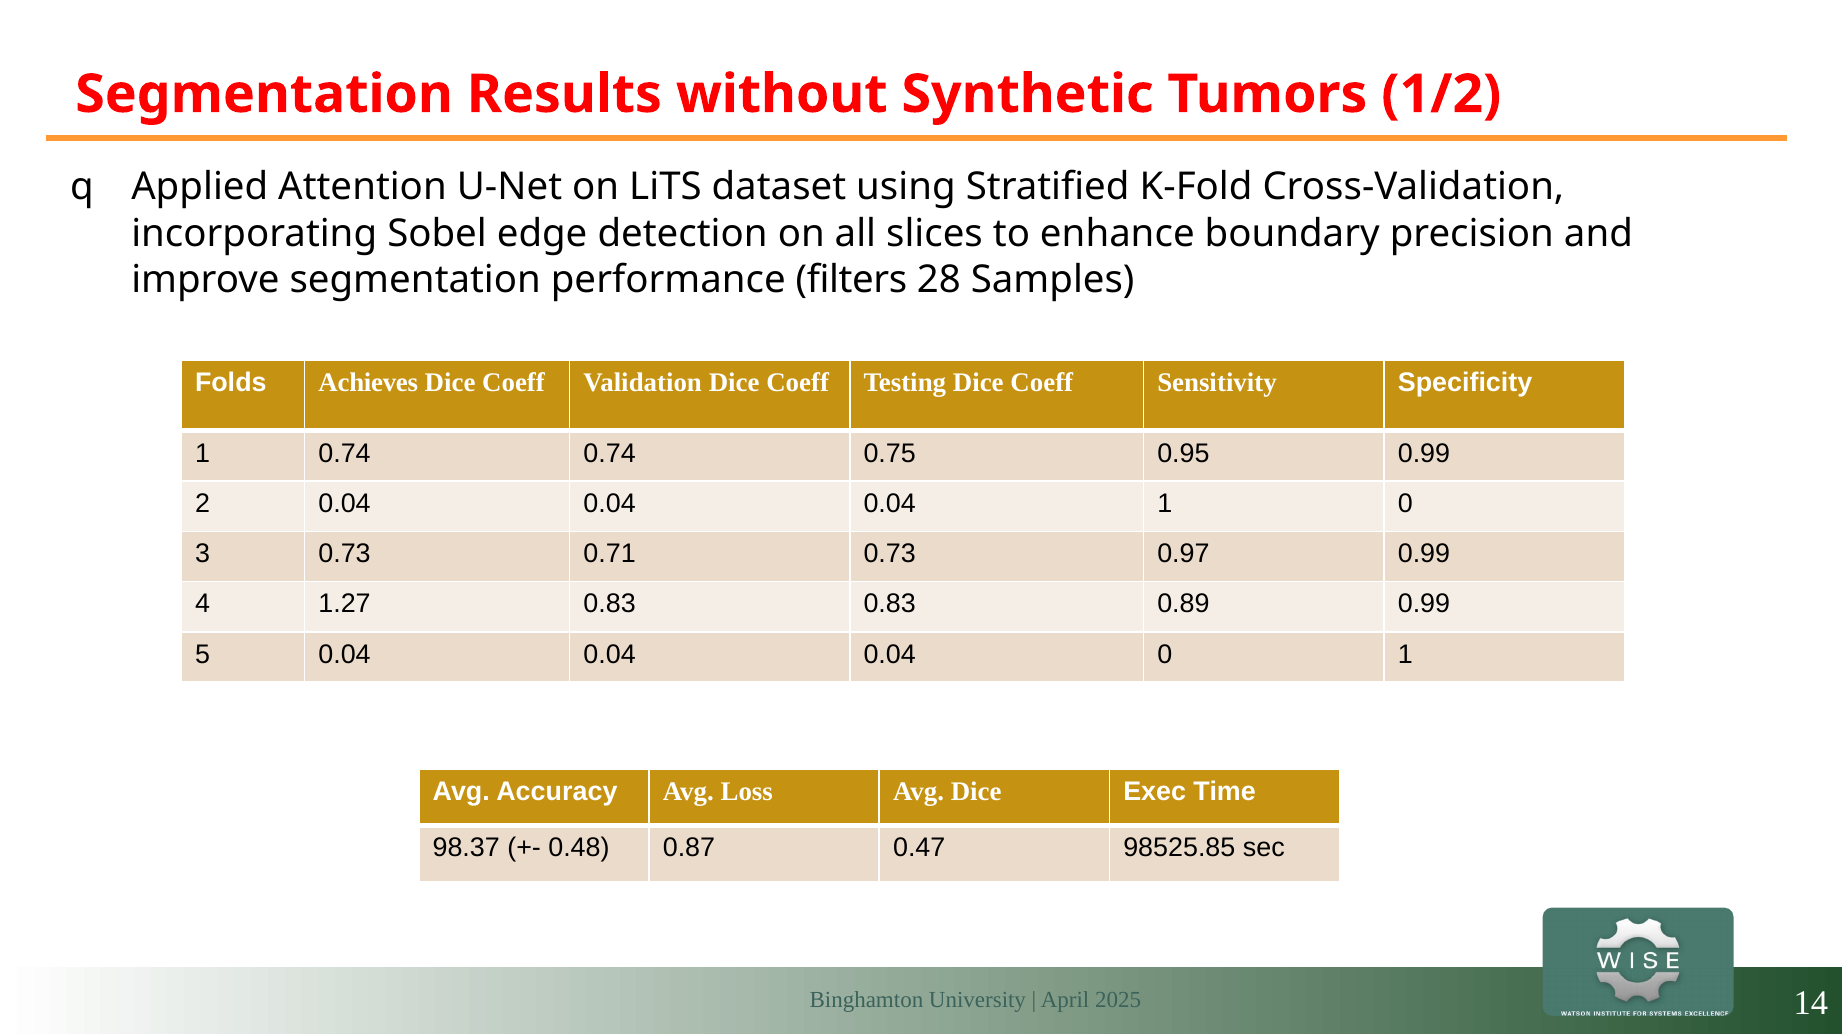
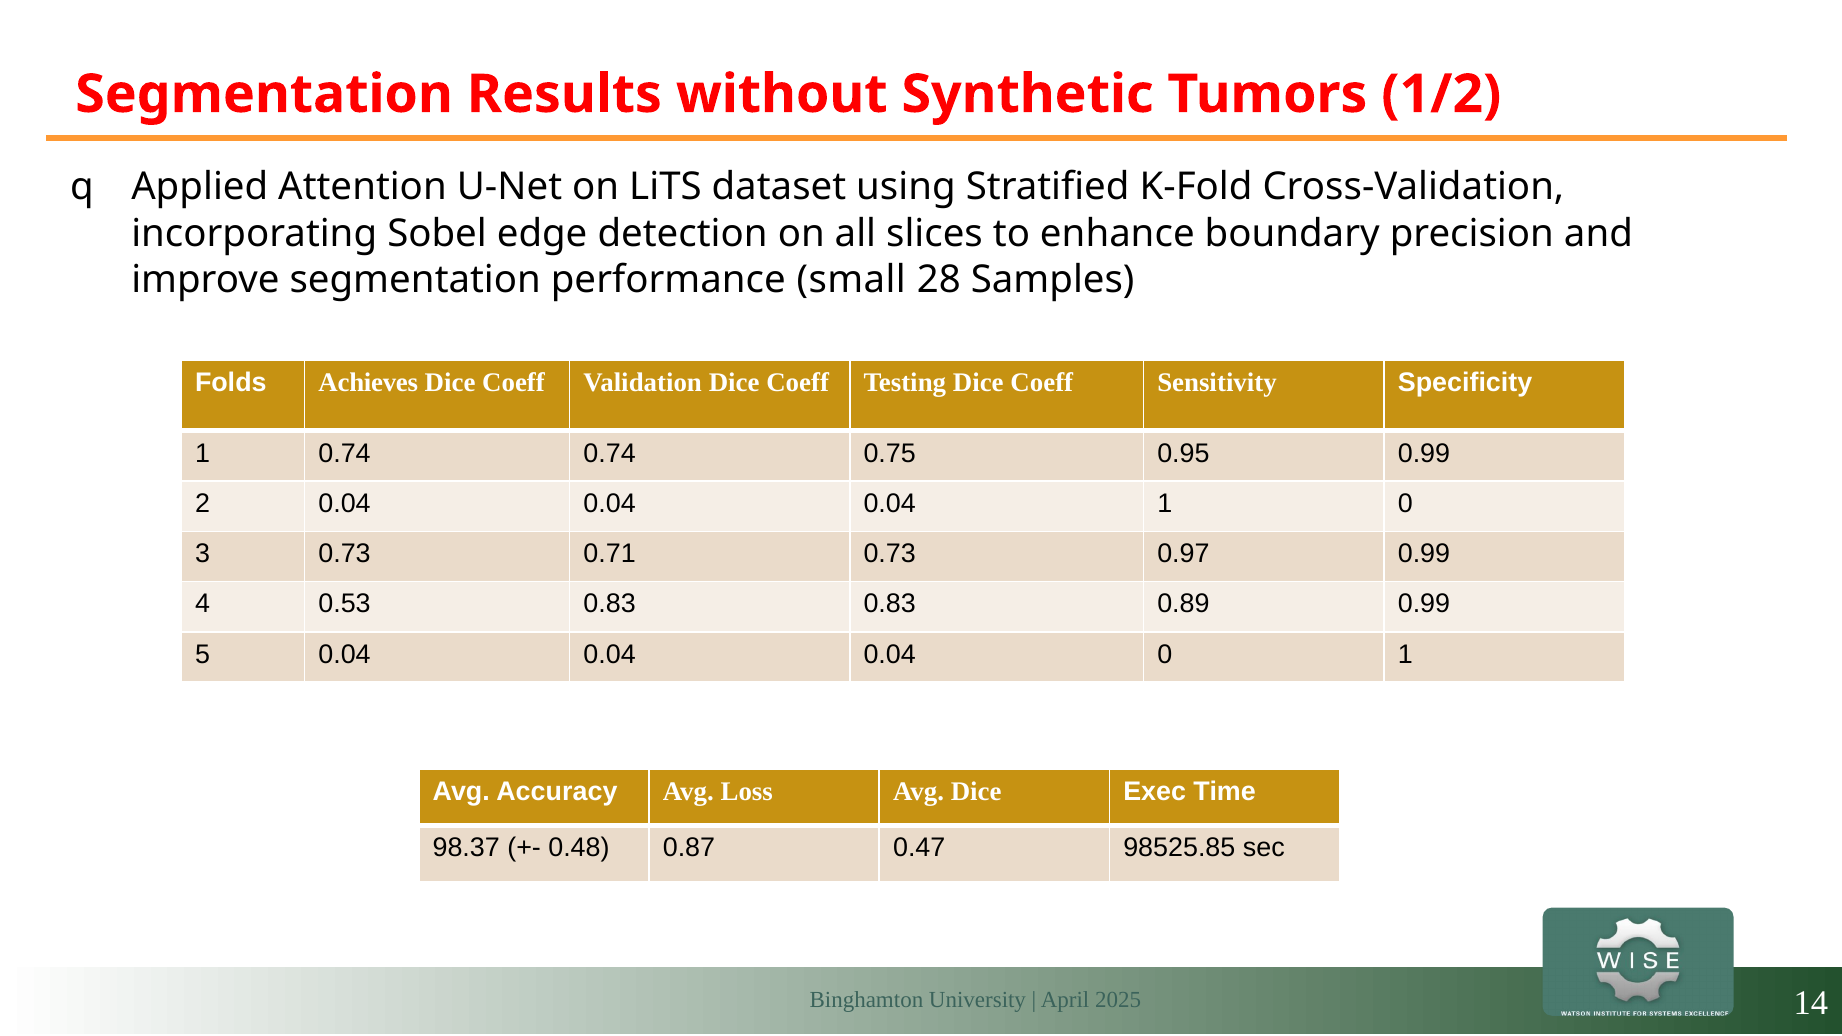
filters: filters -> small
1.27: 1.27 -> 0.53
